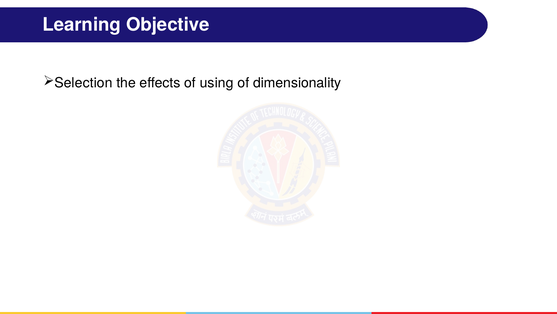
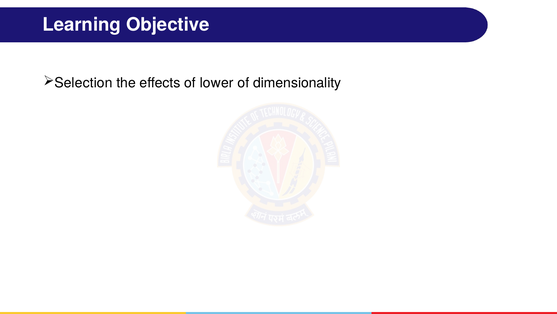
using: using -> lower
